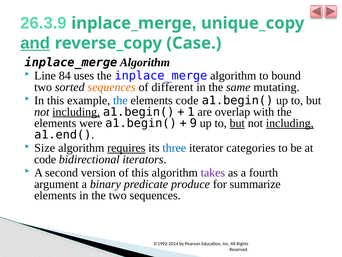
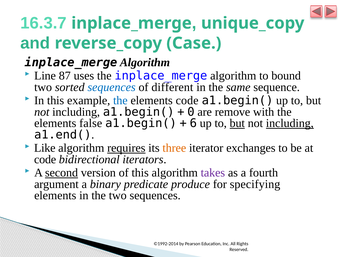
26.3.9: 26.3.9 -> 16.3.7
and underline: present -> none
84: 84 -> 87
sequences at (112, 87) colour: orange -> blue
mutating: mutating -> sequence
including at (76, 112) underline: present -> none
1: 1 -> 0
overlap: overlap -> remove
were: were -> false
9: 9 -> 6
Size: Size -> Like
three colour: blue -> orange
categories: categories -> exchanges
second underline: none -> present
summarize: summarize -> specifying
